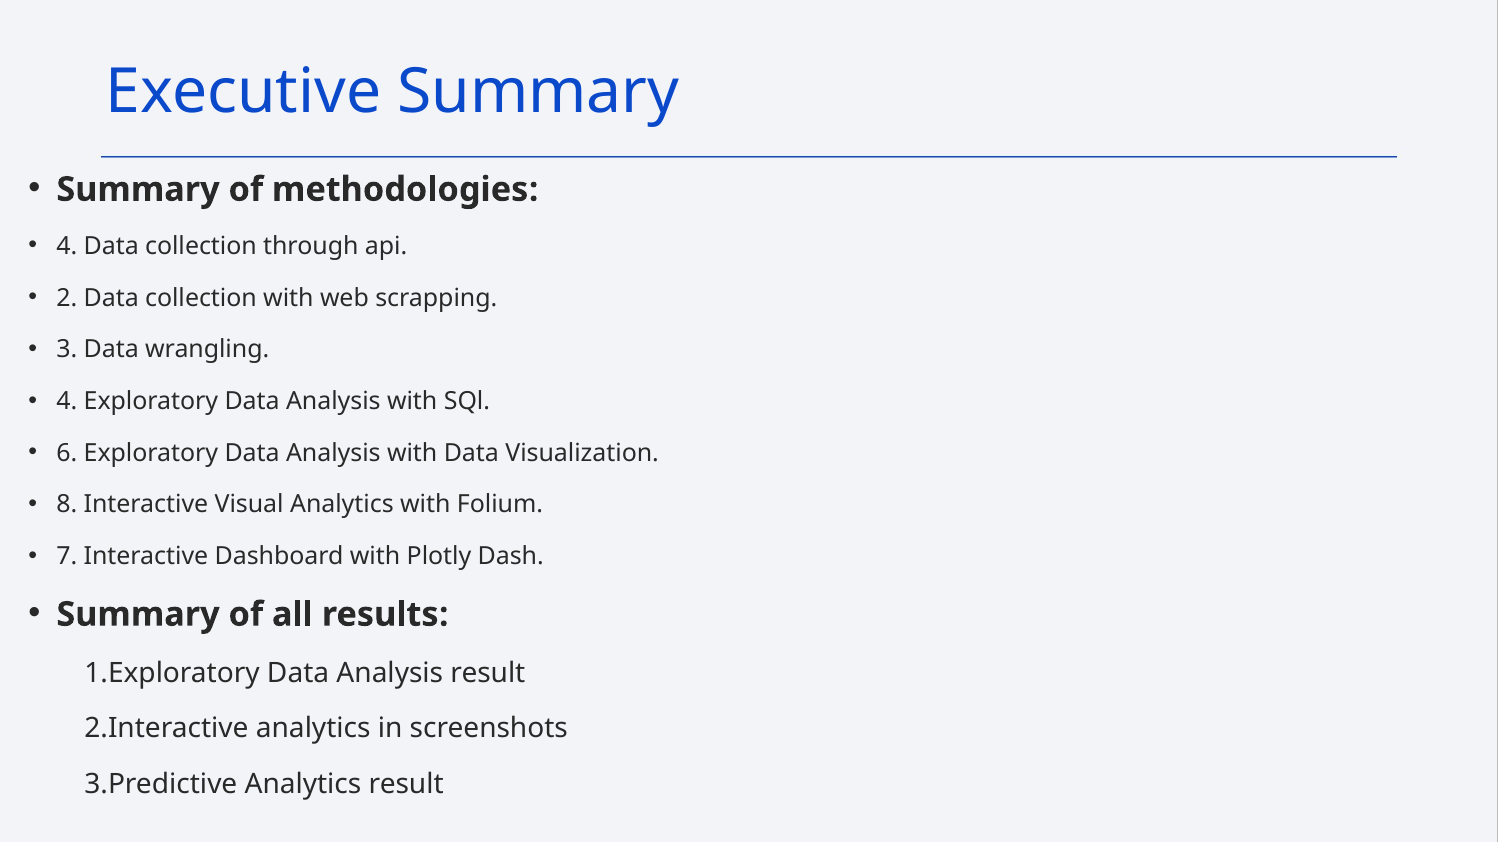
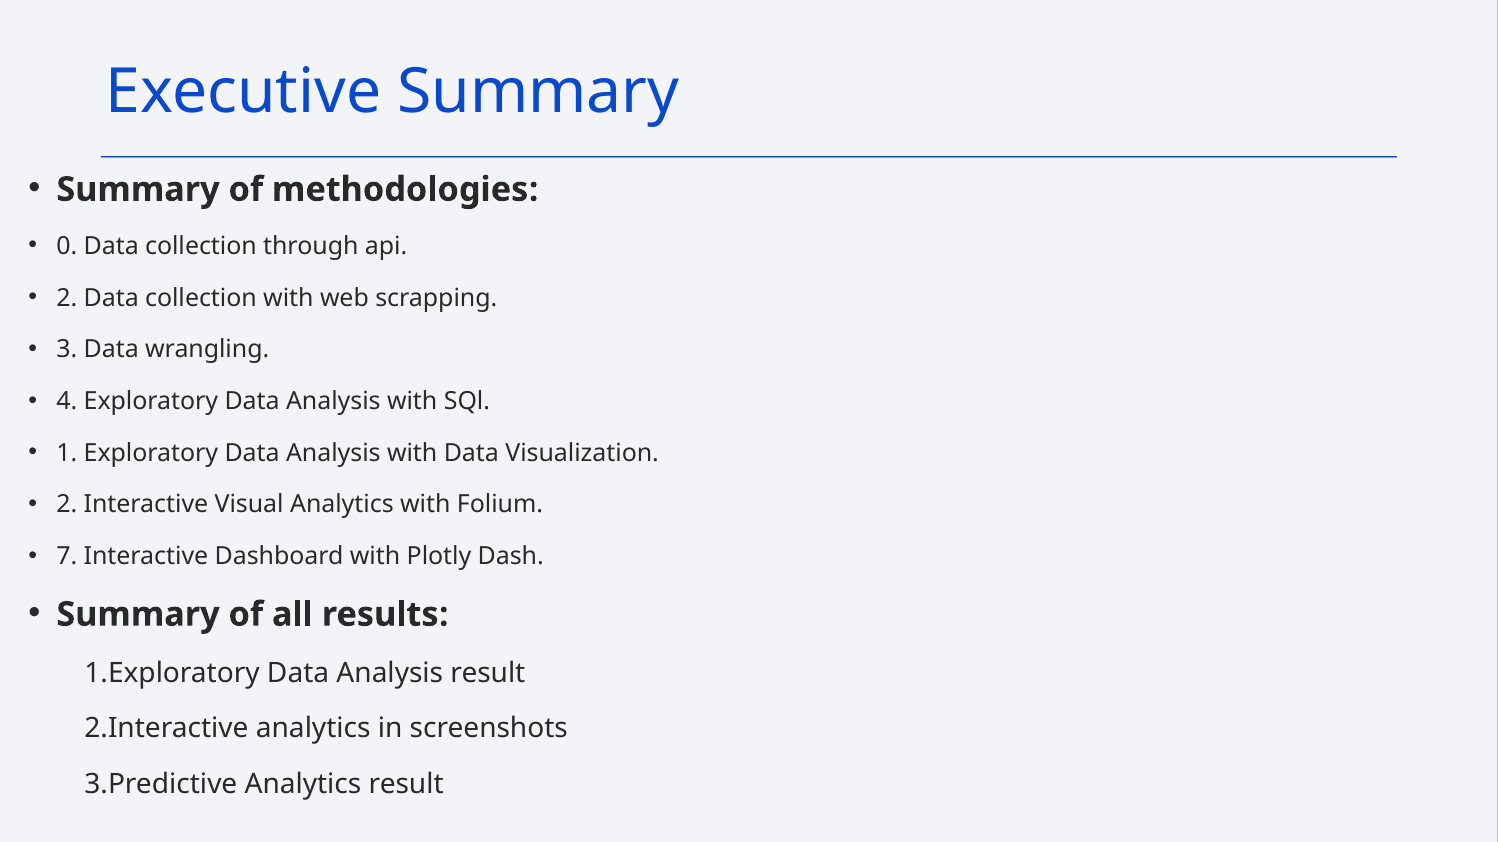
4 at (67, 246): 4 -> 0
6: 6 -> 1
8 at (67, 505): 8 -> 2
